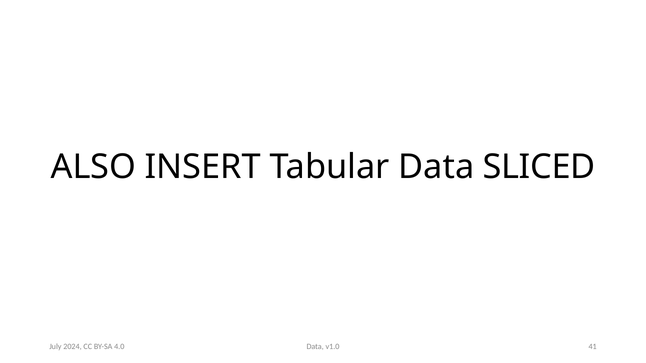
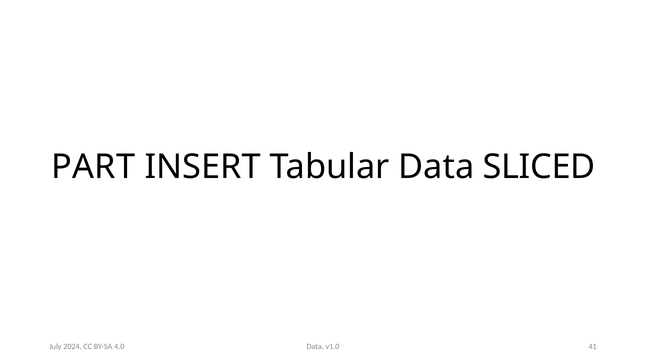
ALSO: ALSO -> PART
